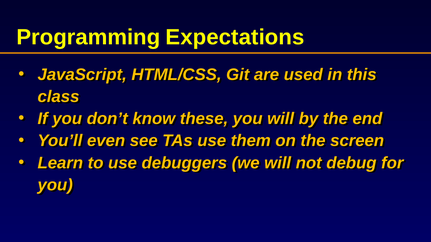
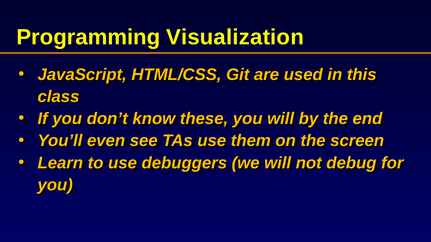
Expectations: Expectations -> Visualization
